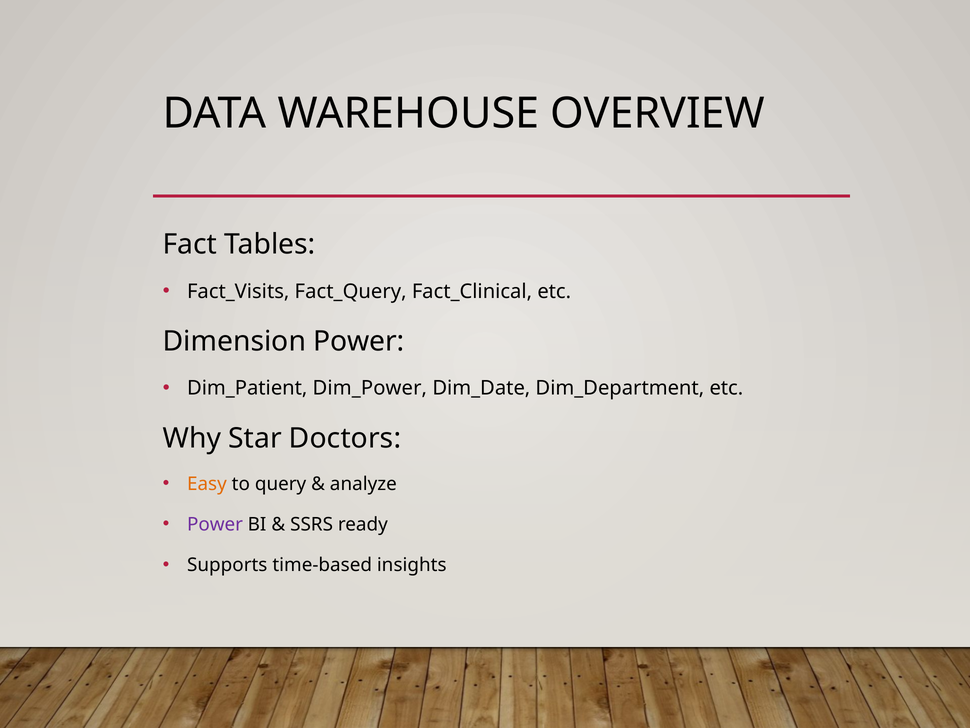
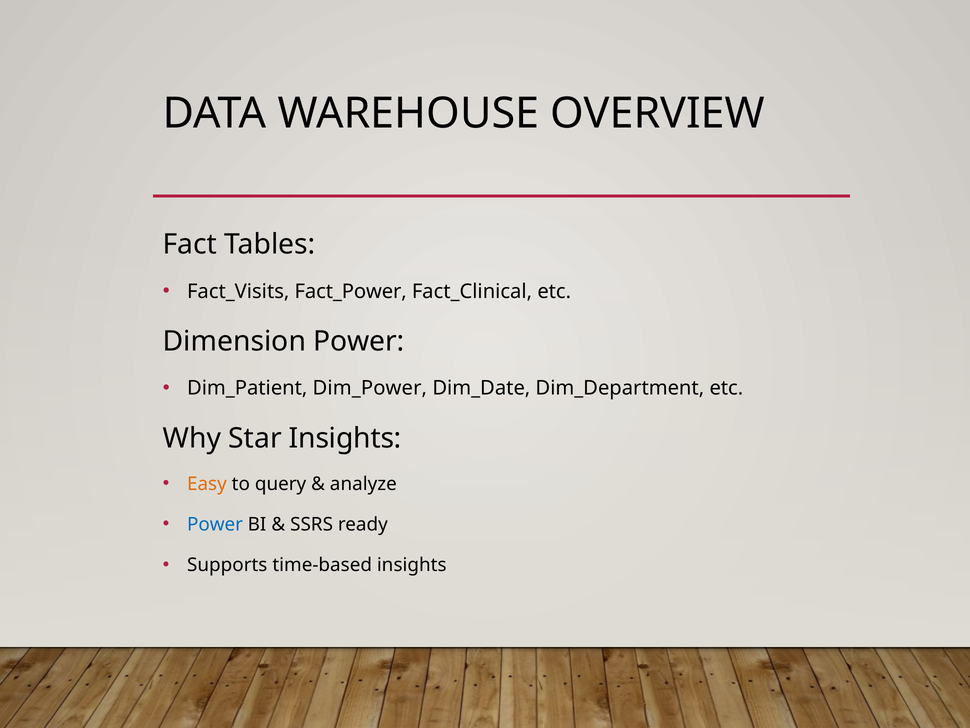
Fact_Query: Fact_Query -> Fact_Power
Star Doctors: Doctors -> Insights
Power at (215, 524) colour: purple -> blue
